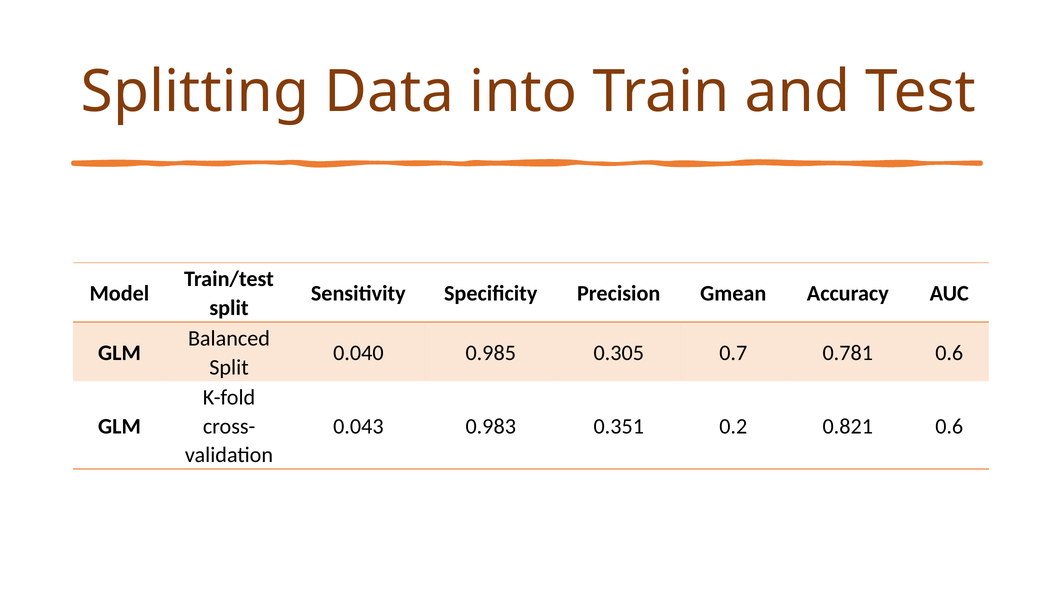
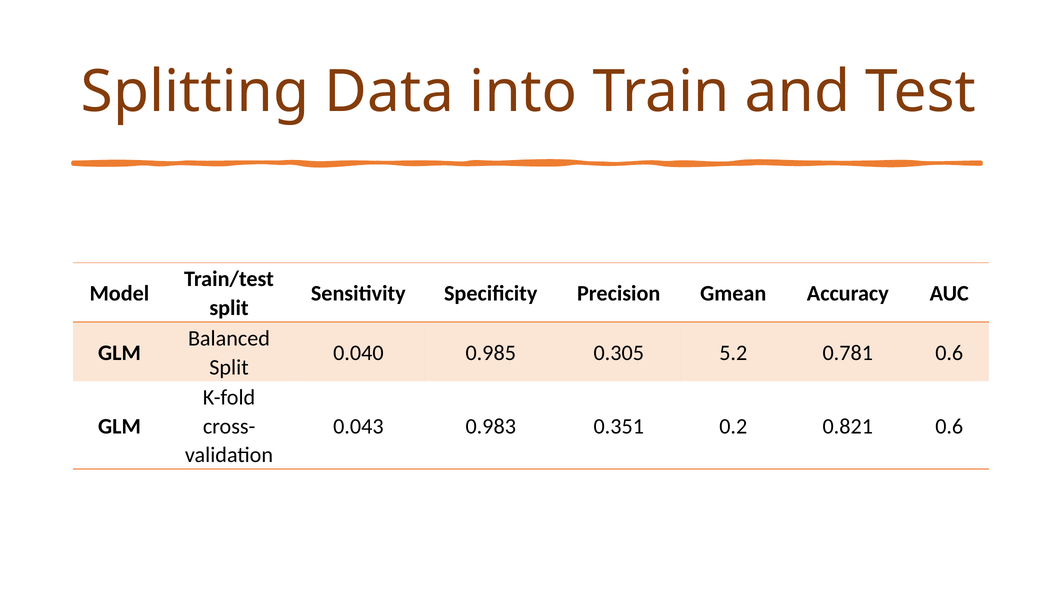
0.7: 0.7 -> 5.2
